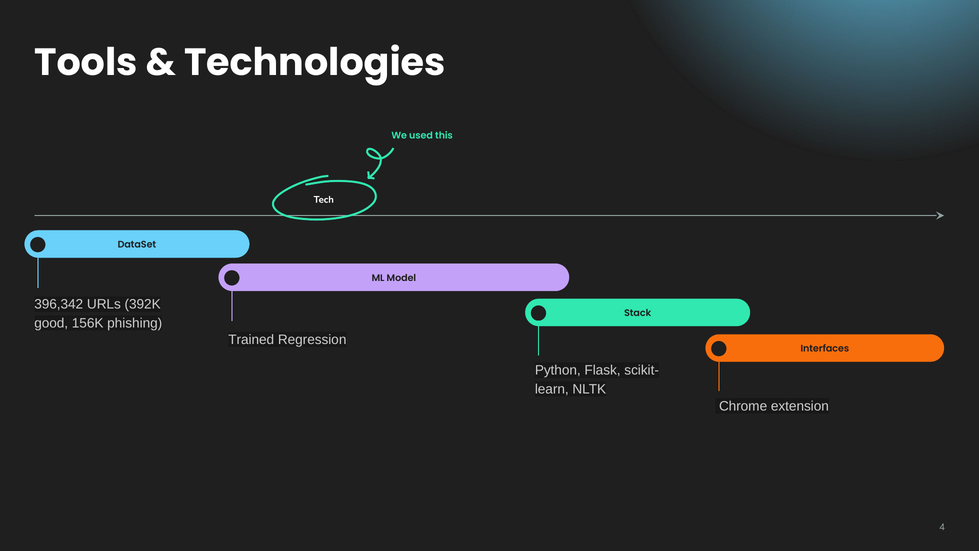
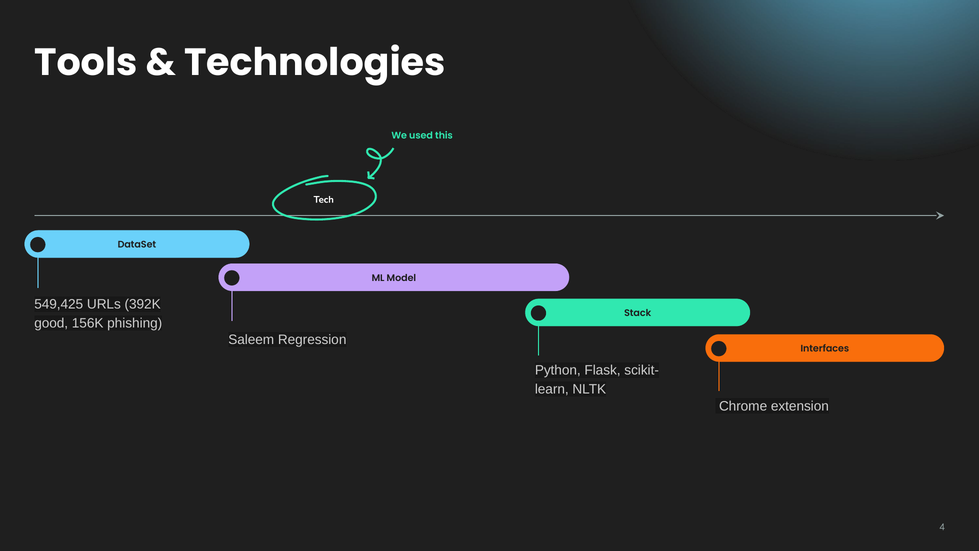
396,342: 396,342 -> 549,425
Trained: Trained -> Saleem
